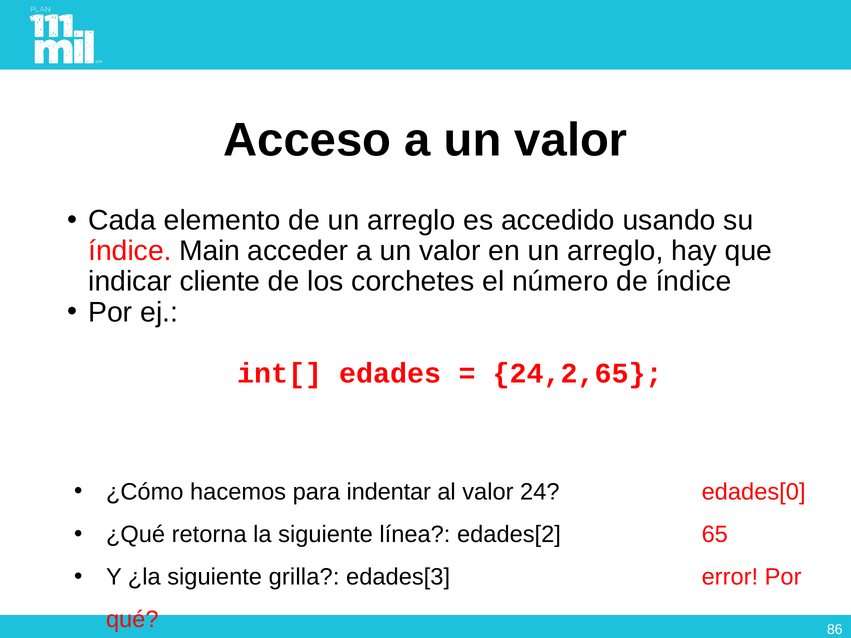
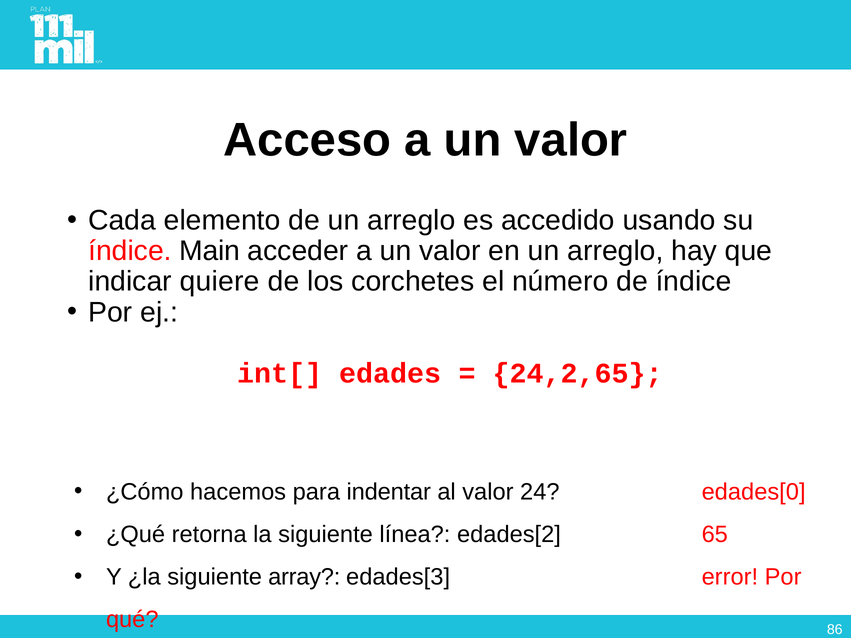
cliente: cliente -> quiere
grilla: grilla -> array
